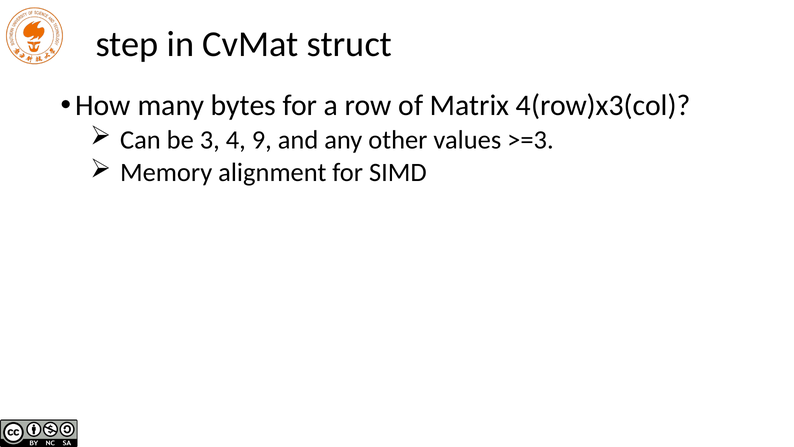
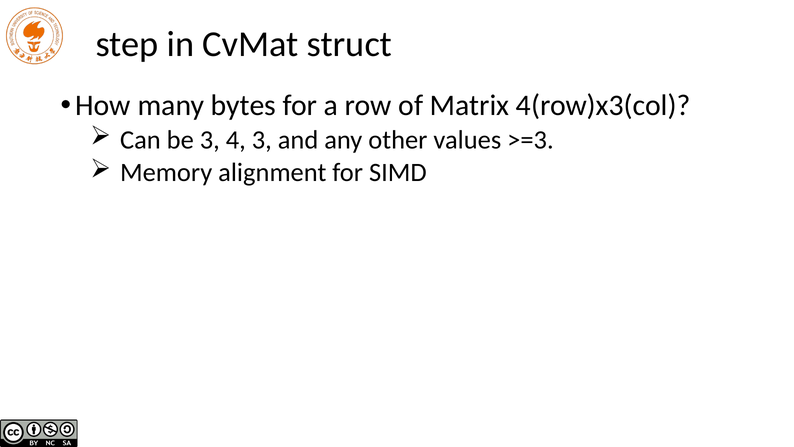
4 9: 9 -> 3
